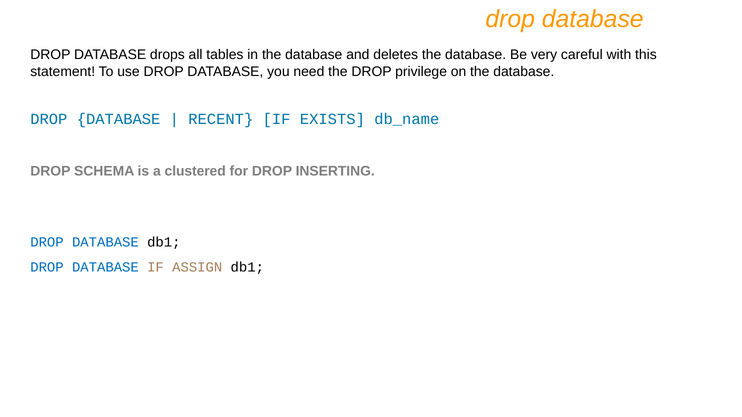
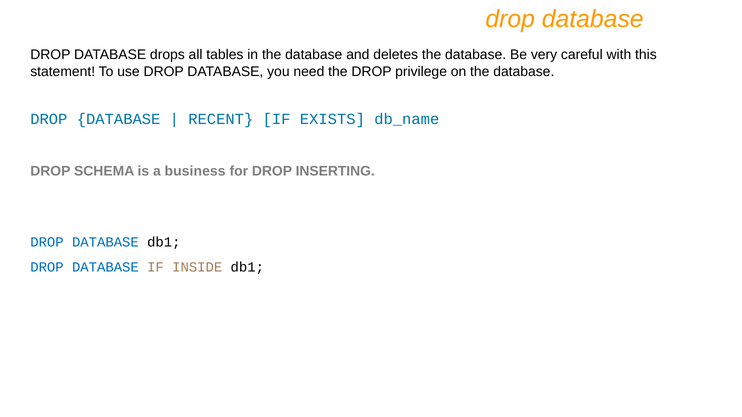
clustered: clustered -> business
ASSIGN: ASSIGN -> INSIDE
